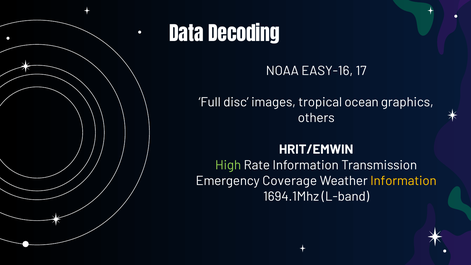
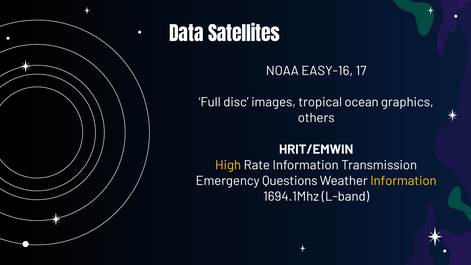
Decoding: Decoding -> Satellites
High colour: light green -> yellow
Coverage: Coverage -> Questions
